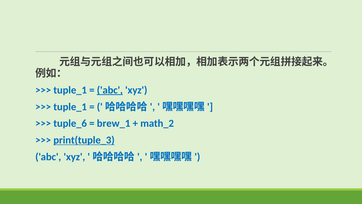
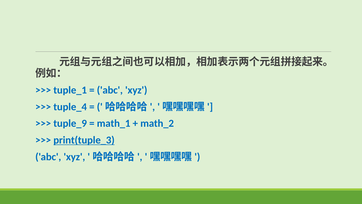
abc at (110, 90) underline: present -> none
tuple_1 at (70, 107): tuple_1 -> tuple_4
tuple_6: tuple_6 -> tuple_9
brew_1: brew_1 -> math_1
